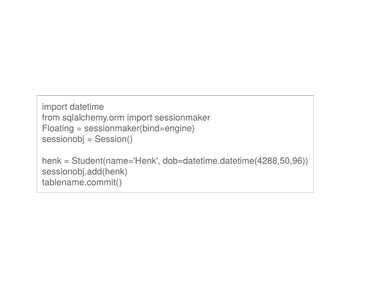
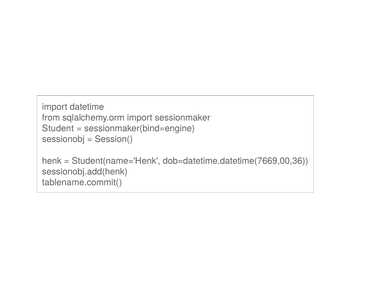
Floating: Floating -> Student
dob=datetime.datetime(4288,50,96: dob=datetime.datetime(4288,50,96 -> dob=datetime.datetime(7669,00,36
